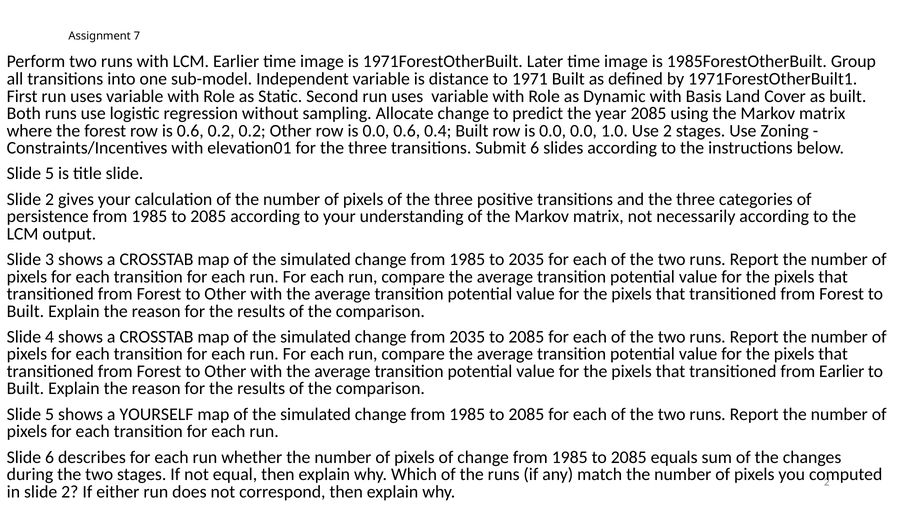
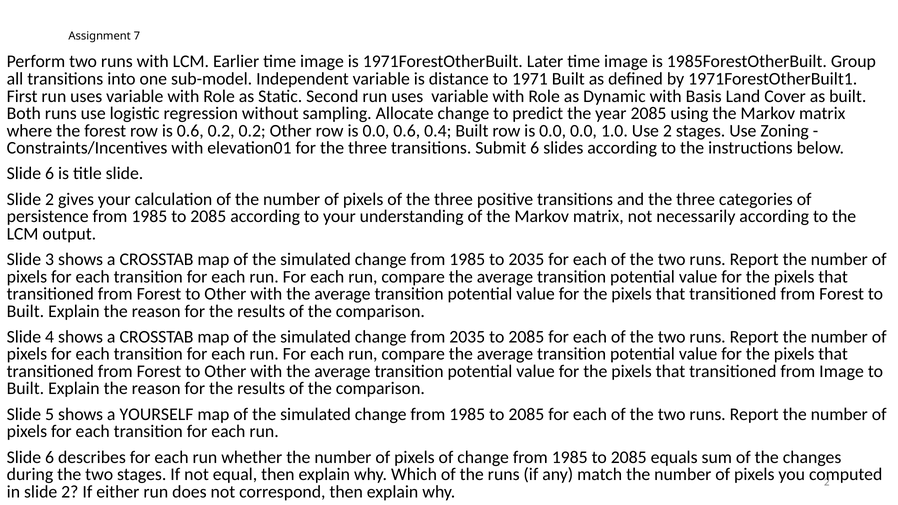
5 at (50, 174): 5 -> 6
from Earlier: Earlier -> Image
